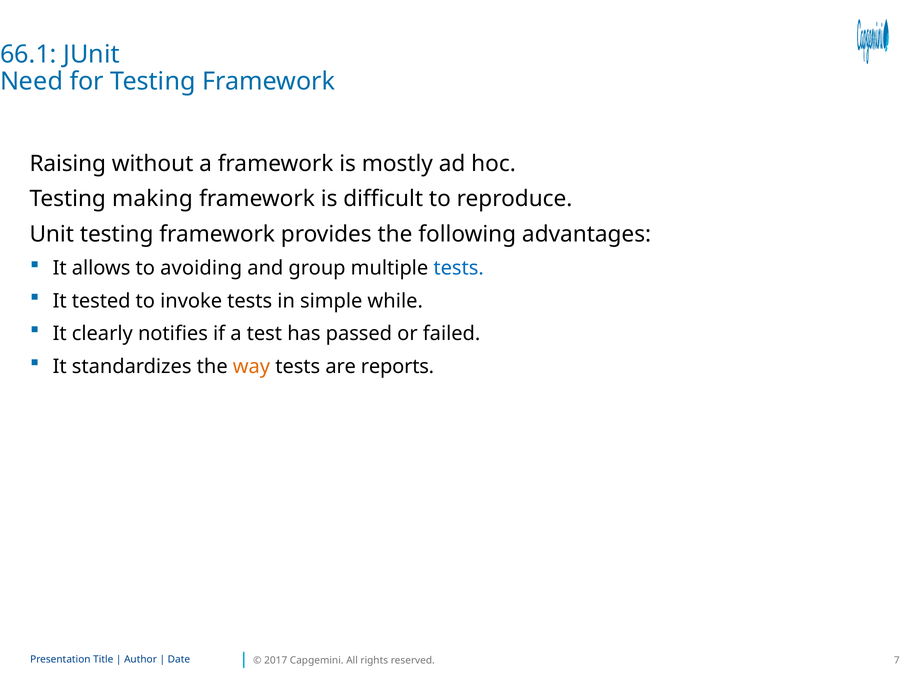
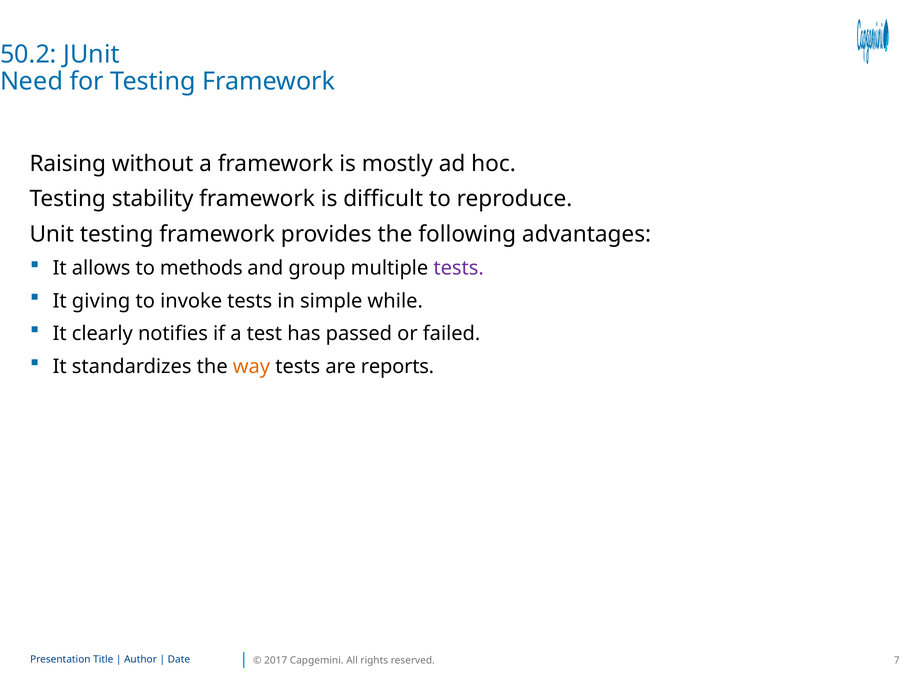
66.1: 66.1 -> 50.2
making: making -> stability
avoiding: avoiding -> methods
tests at (459, 268) colour: blue -> purple
tested: tested -> giving
